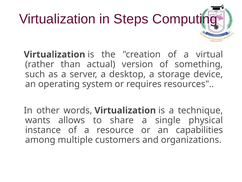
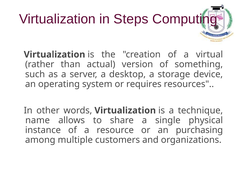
wants: wants -> name
capabilities: capabilities -> purchasing
